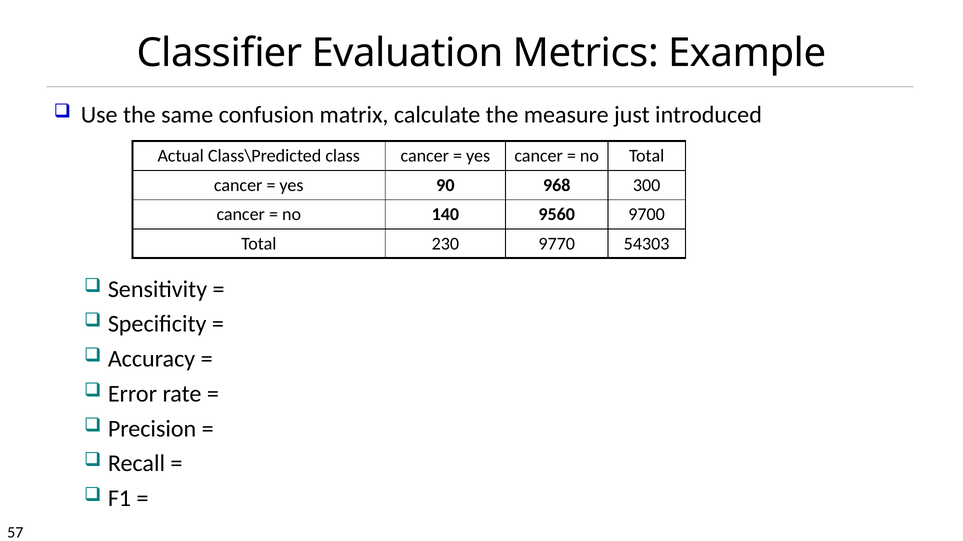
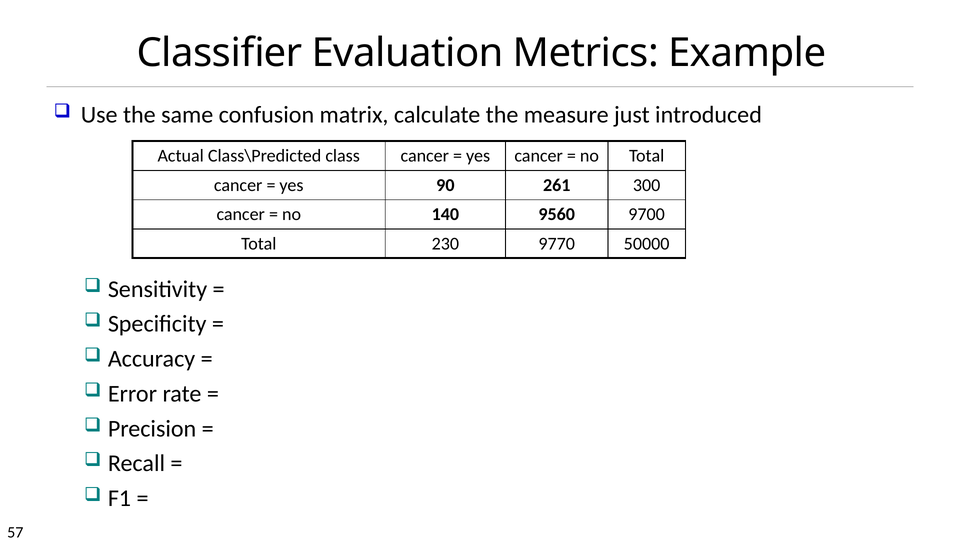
968: 968 -> 261
54303: 54303 -> 50000
